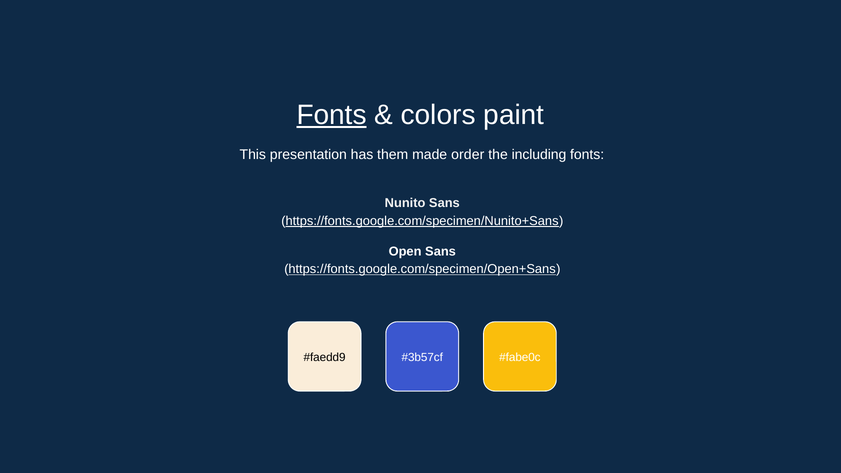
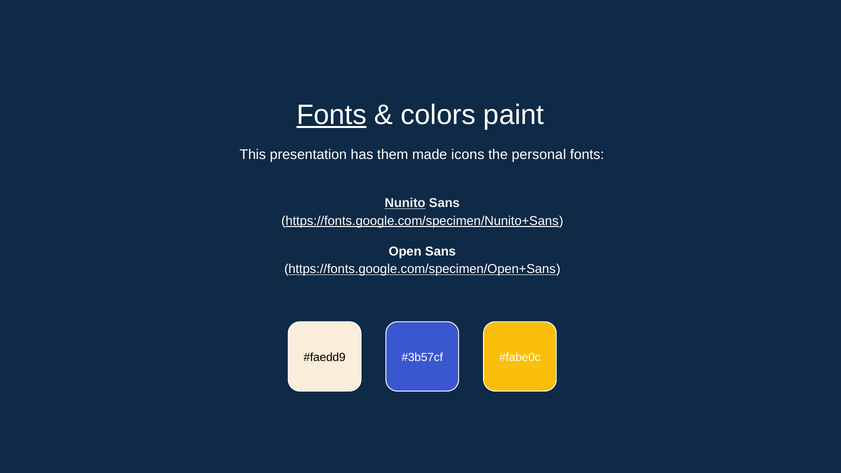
order: order -> icons
including: including -> personal
Nunito underline: none -> present
